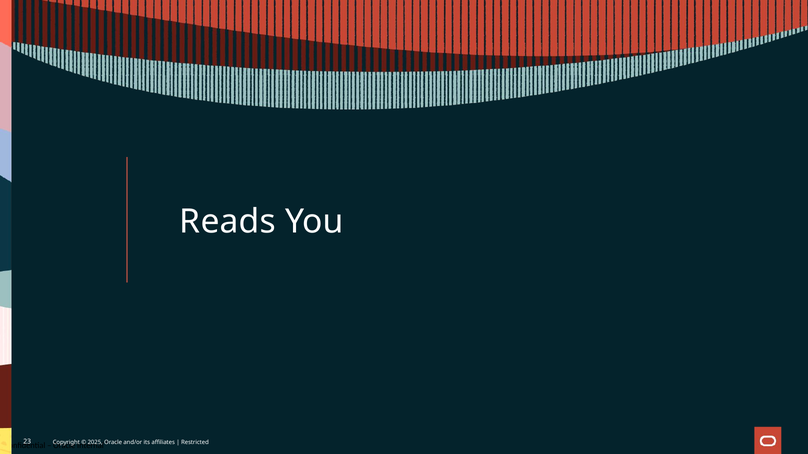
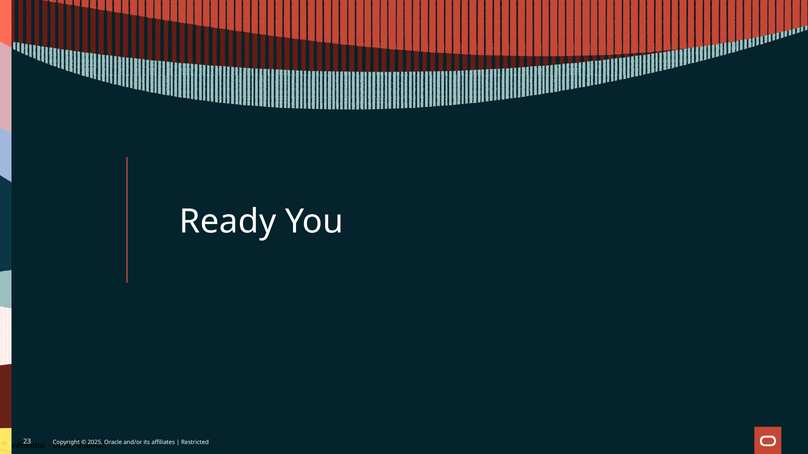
Reads: Reads -> Ready
